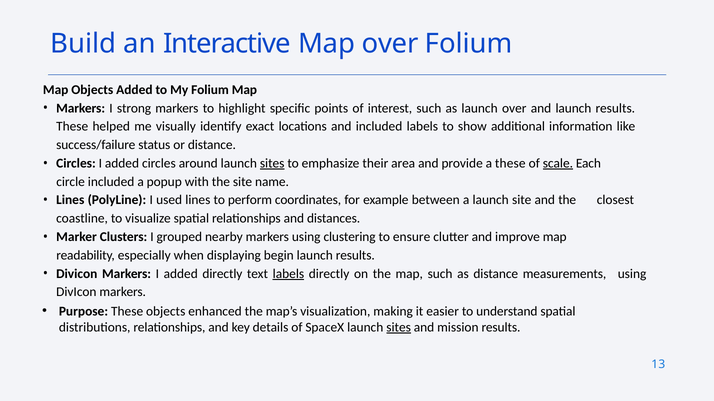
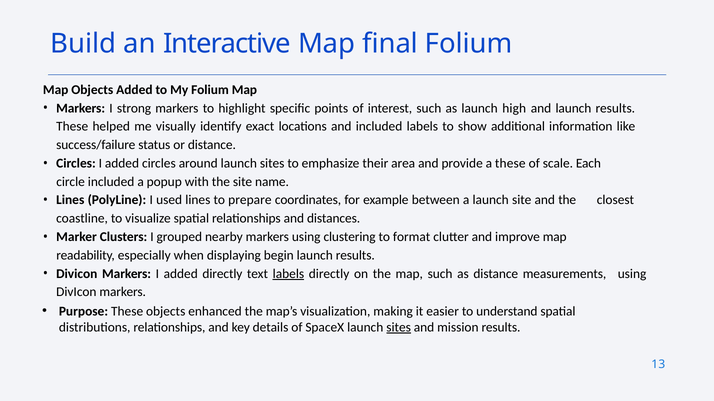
Map over: over -> final
launch over: over -> high
sites at (272, 164) underline: present -> none
scale underline: present -> none
perform: perform -> prepare
ensure: ensure -> format
